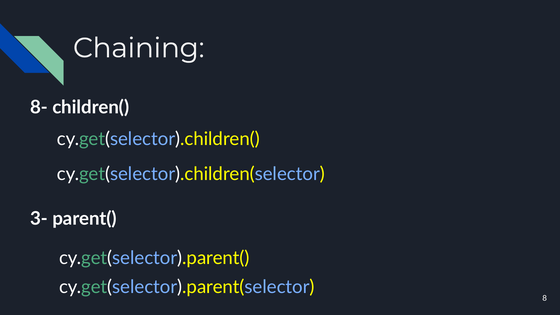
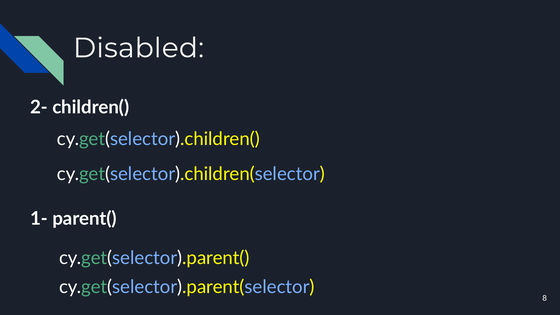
Chaining: Chaining -> Disabled
8-: 8- -> 2-
3-: 3- -> 1-
